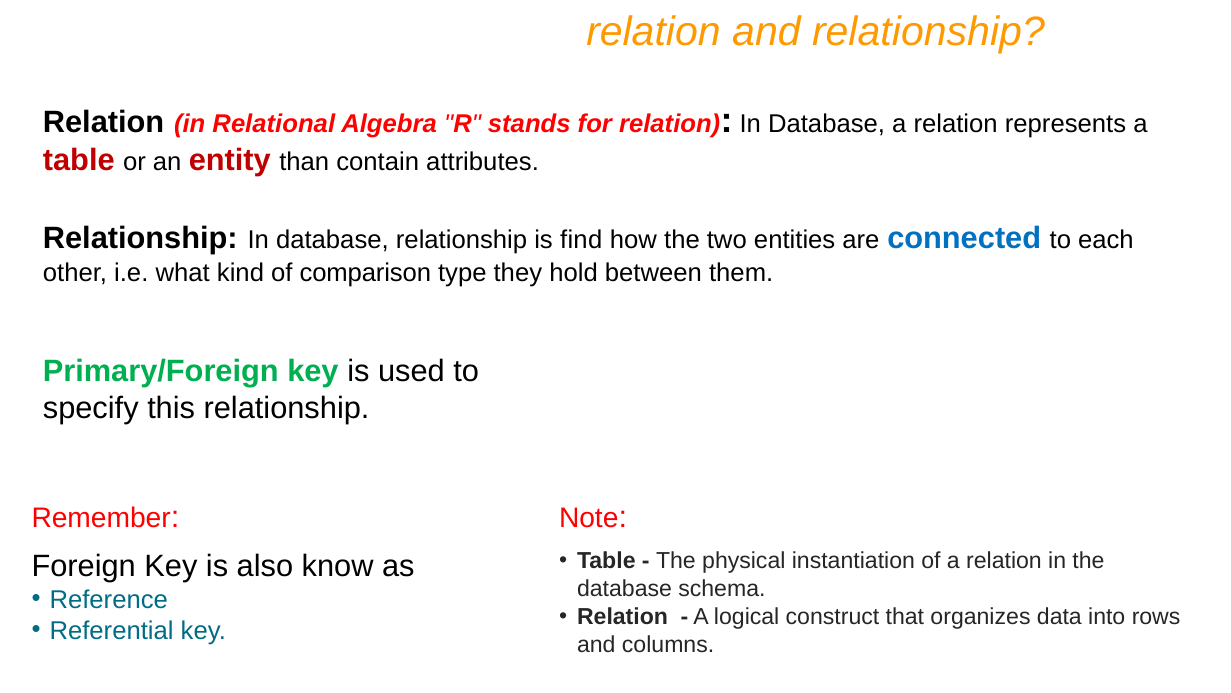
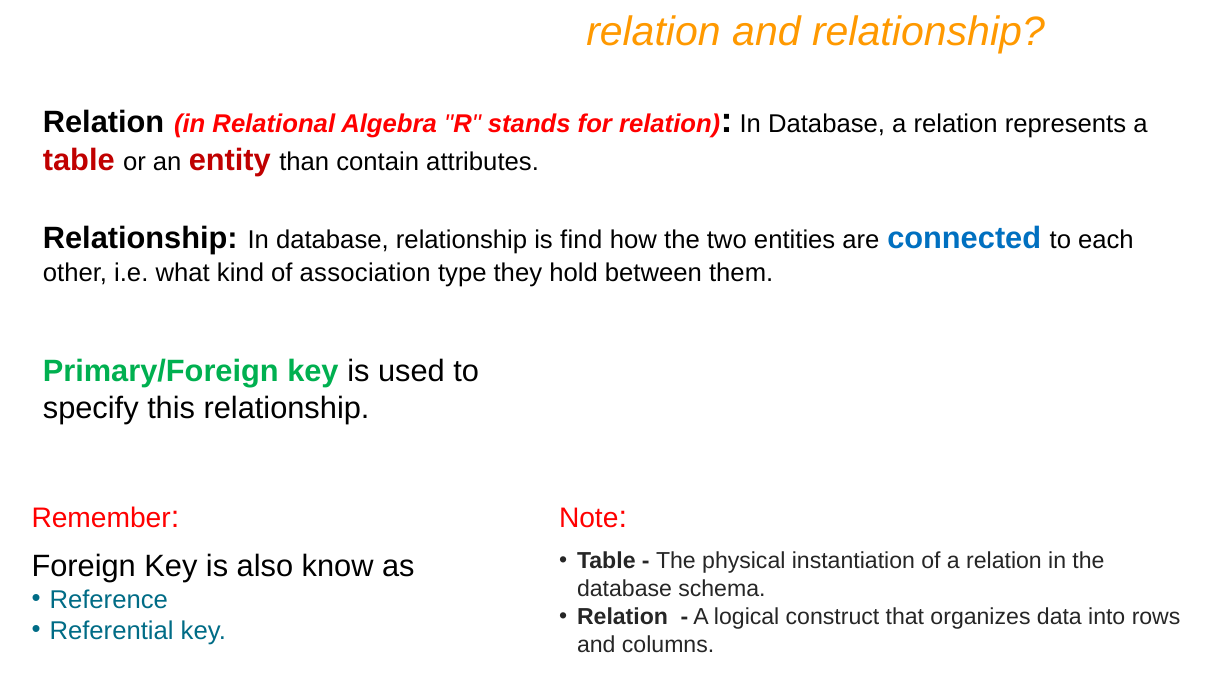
comparison: comparison -> association
